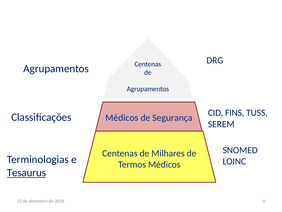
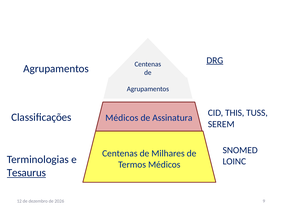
DRG underline: none -> present
FINS: FINS -> THIS
Segurança: Segurança -> Assinatura
